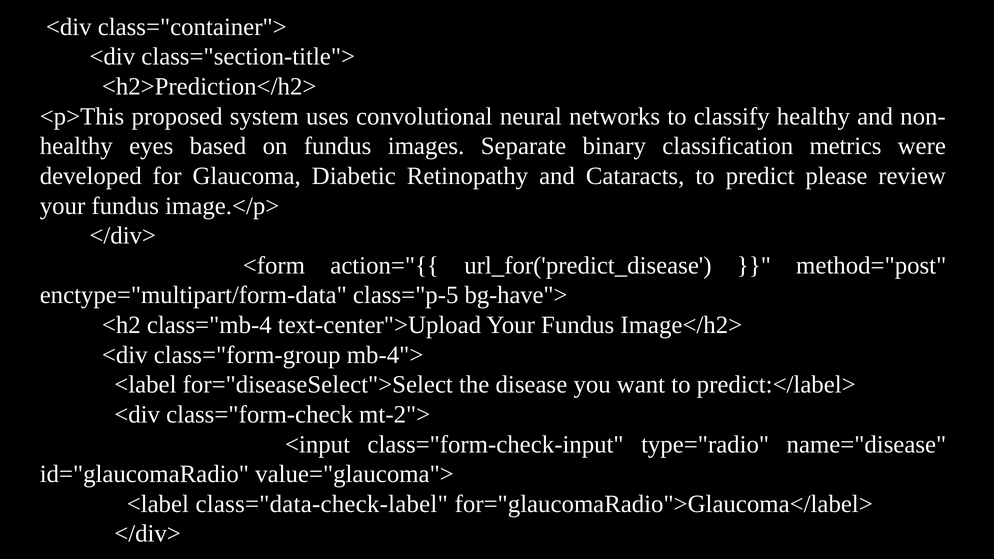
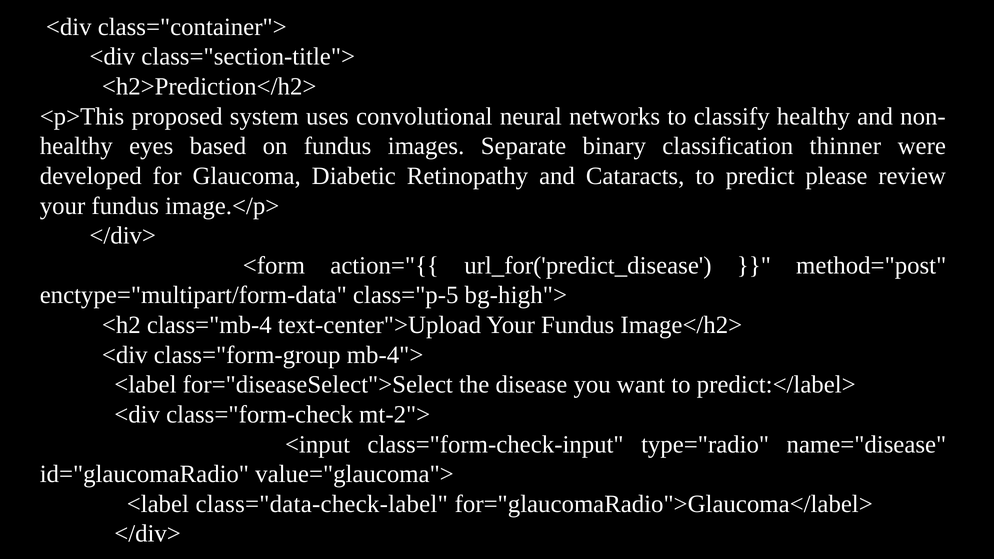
metrics: metrics -> thinner
bg-have">: bg-have"> -> bg-high">
